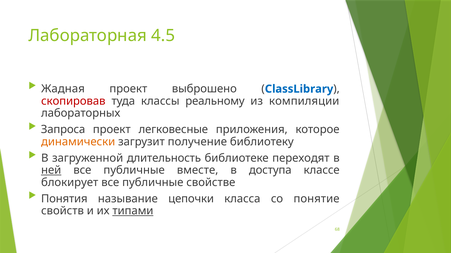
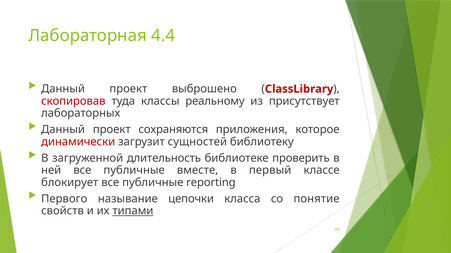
4.5: 4.5 -> 4.4
Жадная at (63, 89): Жадная -> Данный
ClassLibrary colour: blue -> red
компиляции: компиляции -> присутствует
Запроса at (63, 130): Запроса -> Данный
легковесные: легковесные -> сохраняются
динамически colour: orange -> red
получение: получение -> сущностей
переходят: переходят -> проверить
ней underline: present -> none
доступа: доступа -> первый
свойстве: свойстве -> reporting
Понятия: Понятия -> Первого
